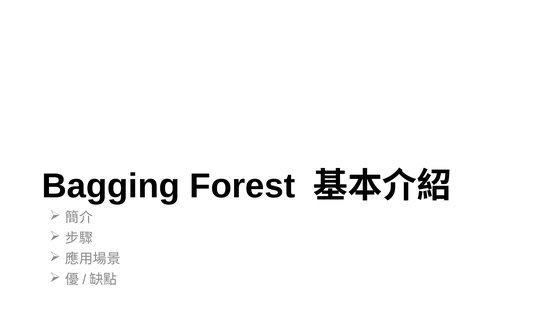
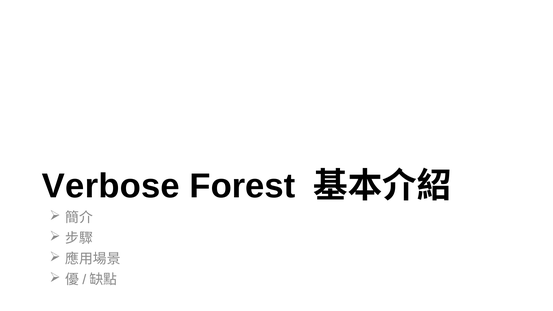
Bagging: Bagging -> Verbose
